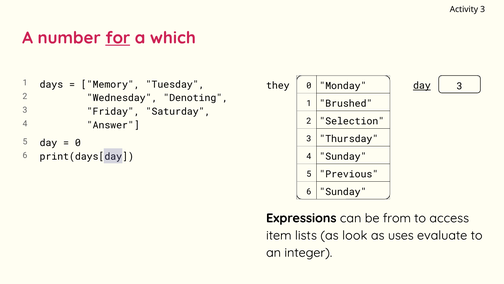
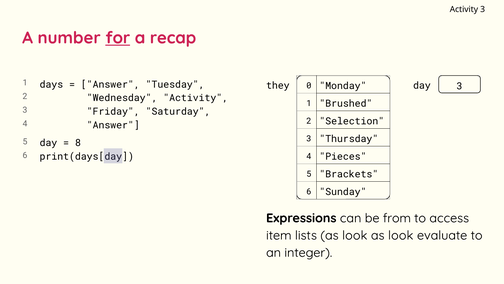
which: which -> recap
Memory at (110, 84): Memory -> Answer
day at (422, 86) underline: present -> none
Wednesday Denoting: Denoting -> Activity
0 at (78, 143): 0 -> 8
4 Sunday: Sunday -> Pieces
Previous: Previous -> Brackets
uses at (401, 235): uses -> look
